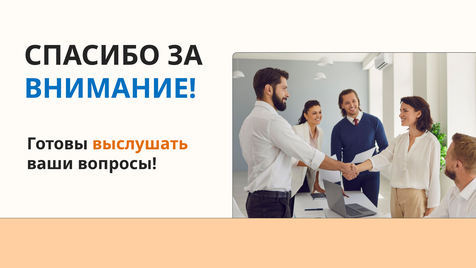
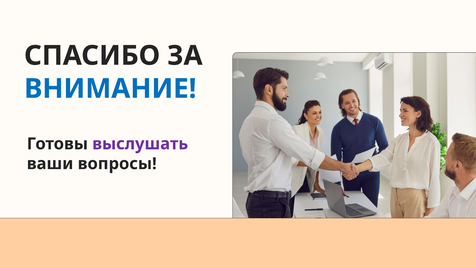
выслушать colour: orange -> purple
